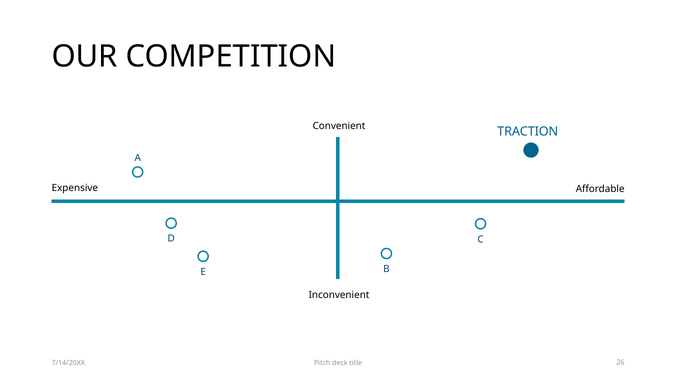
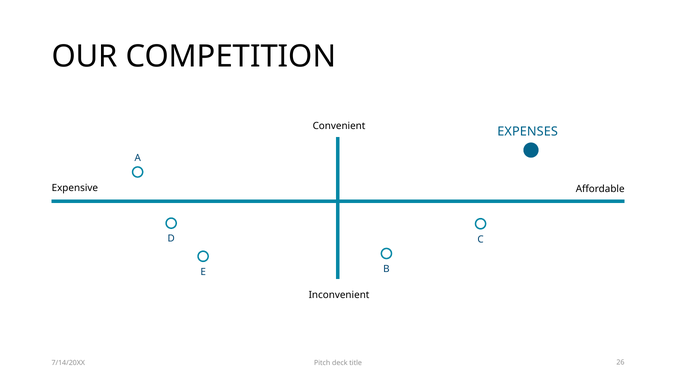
TRACTION: TRACTION -> EXPENSES
